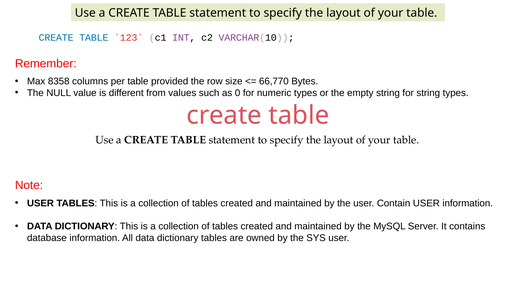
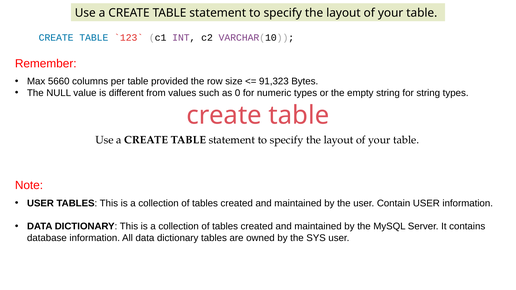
8358: 8358 -> 5660
66,770: 66,770 -> 91,323
